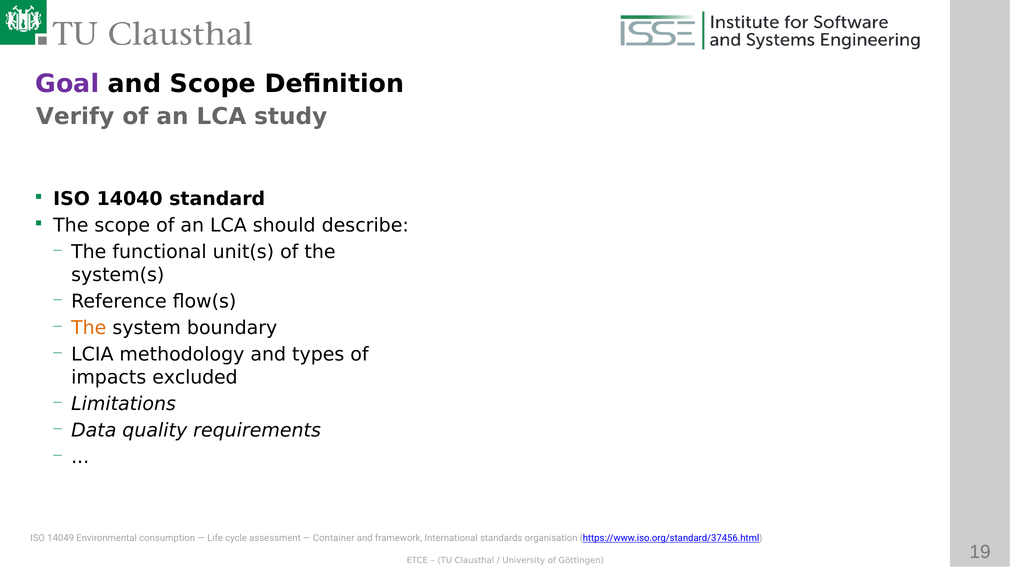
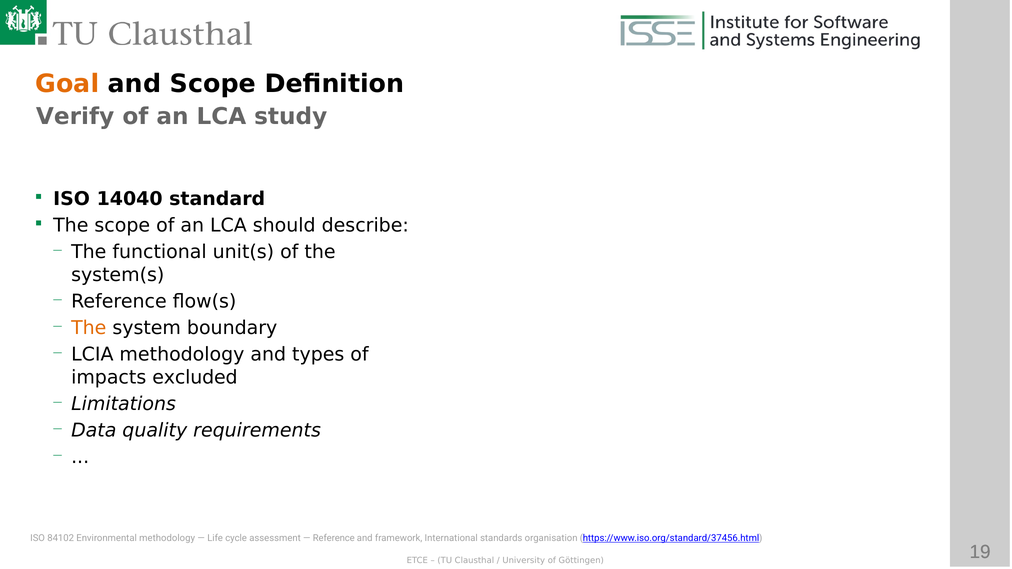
Goal colour: purple -> orange
14049: 14049 -> 84102
Environmental consumption: consumption -> methodology
Container at (334, 538): Container -> Reference
